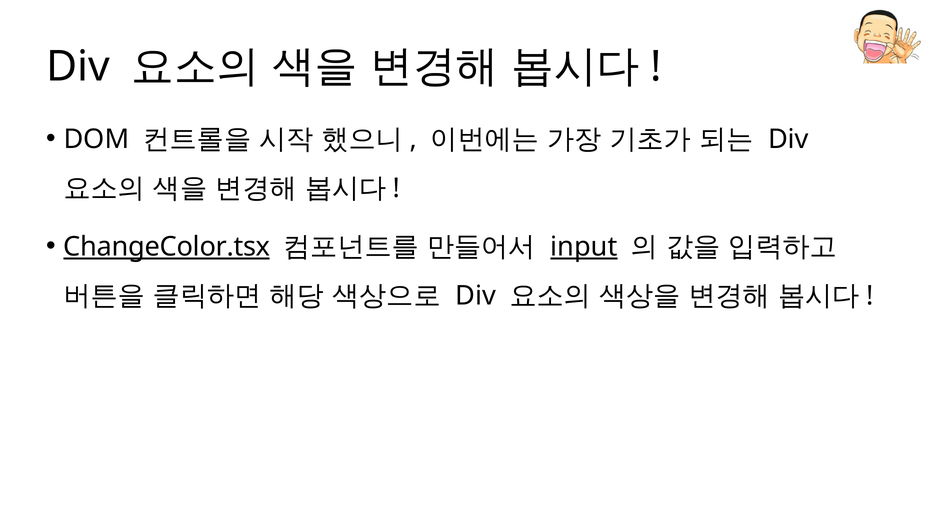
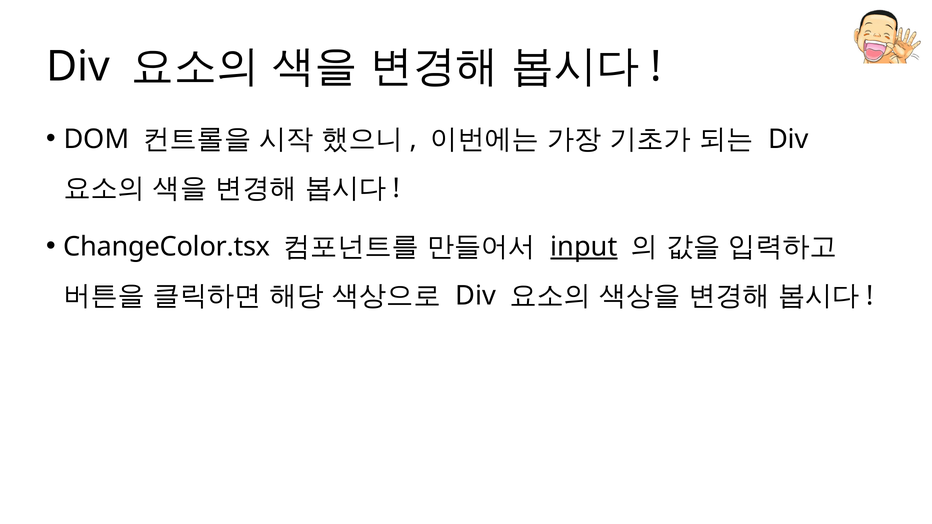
ChangeColor.tsx underline: present -> none
